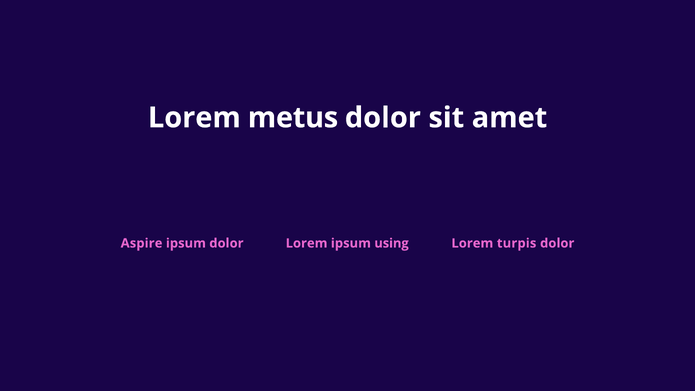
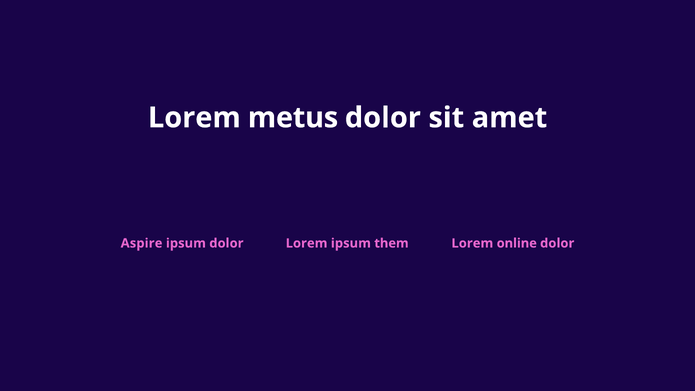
using: using -> them
turpis: turpis -> online
